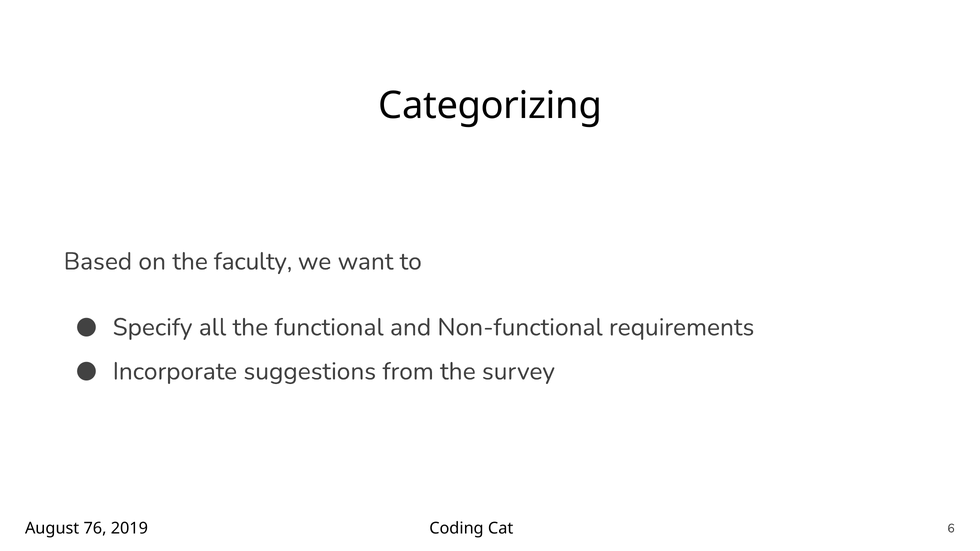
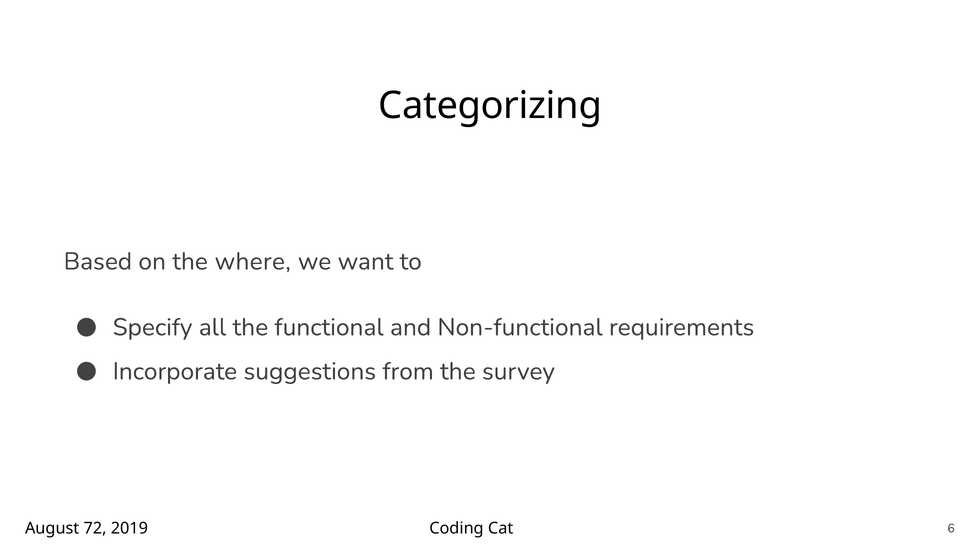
faculty: faculty -> where
76: 76 -> 72
